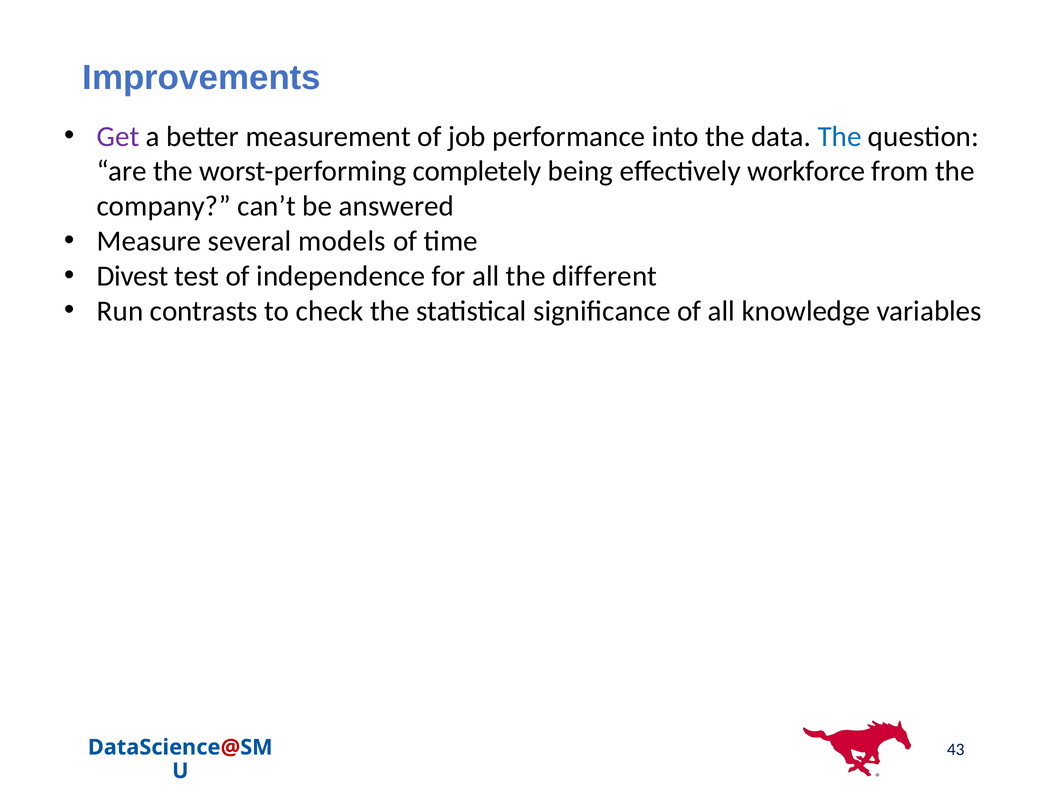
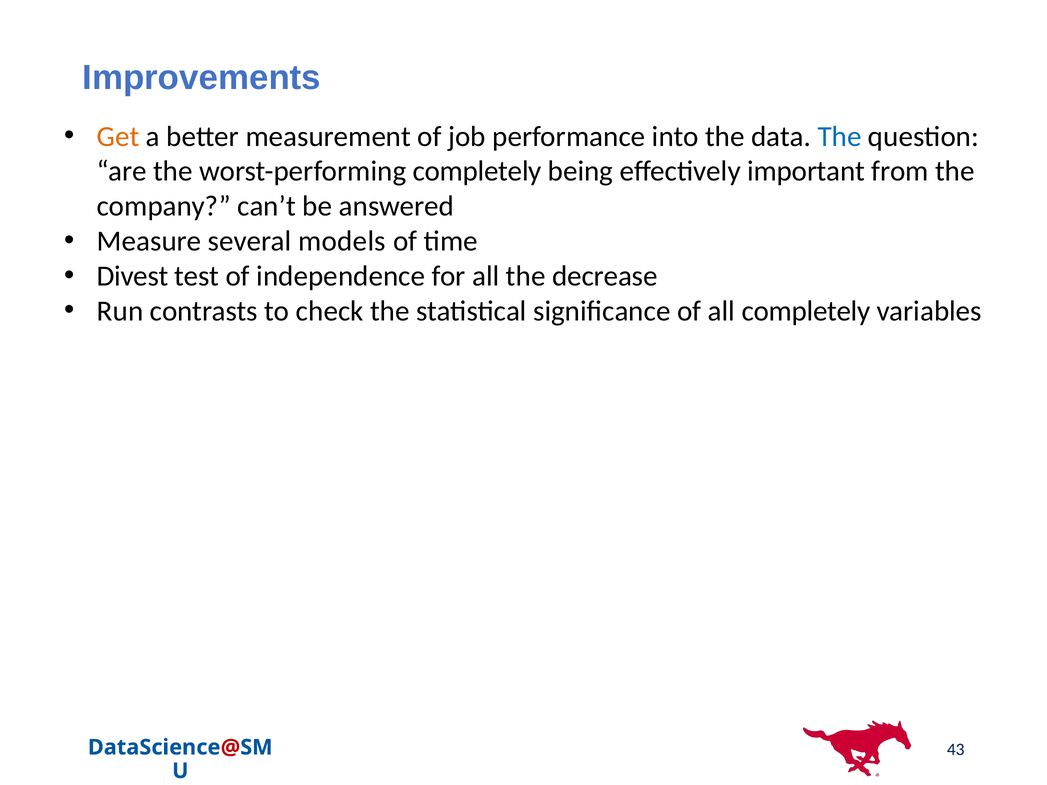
Get colour: purple -> orange
workforce: workforce -> important
different: different -> decrease
all knowledge: knowledge -> completely
